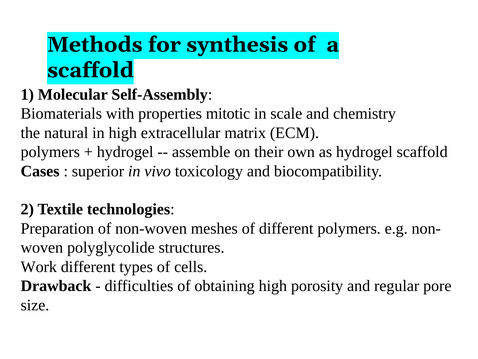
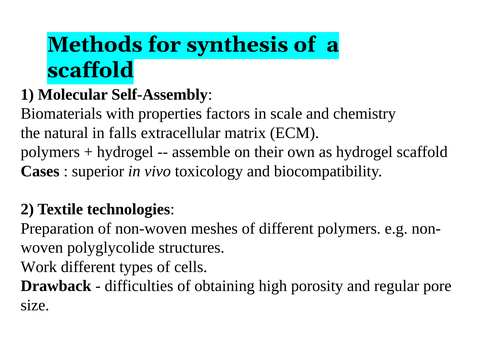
mitotic: mitotic -> factors
in high: high -> falls
